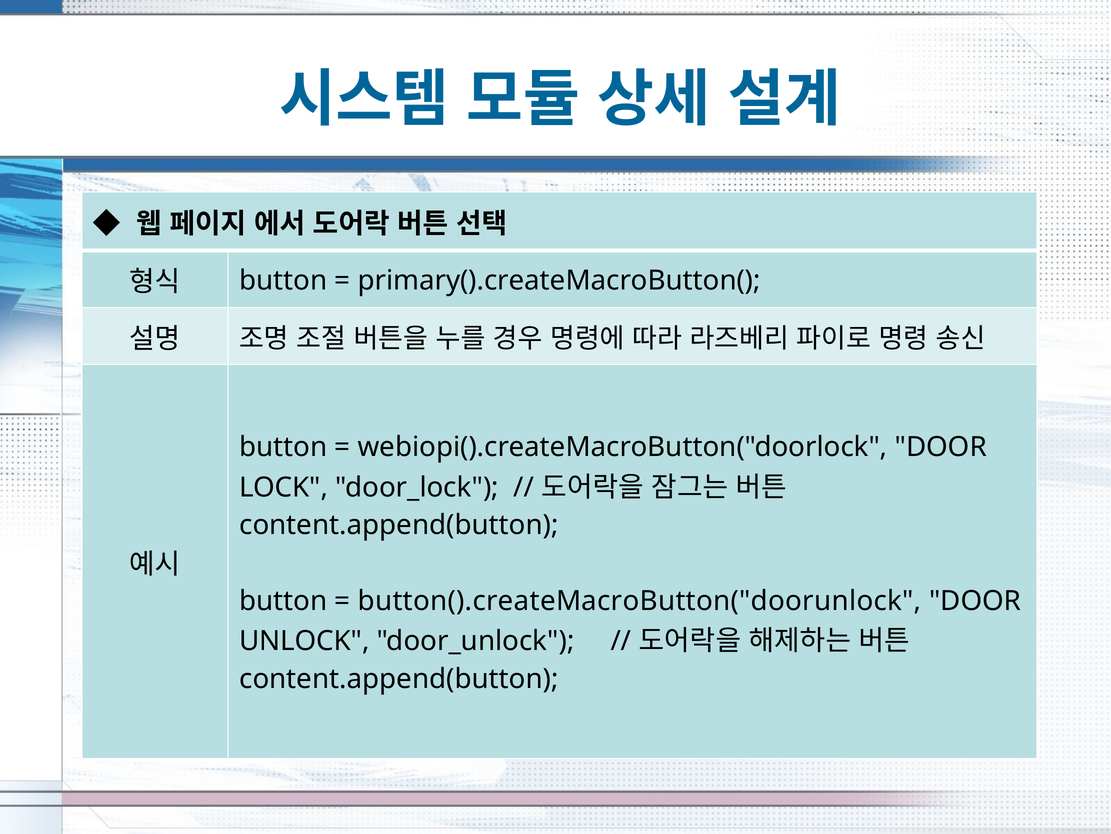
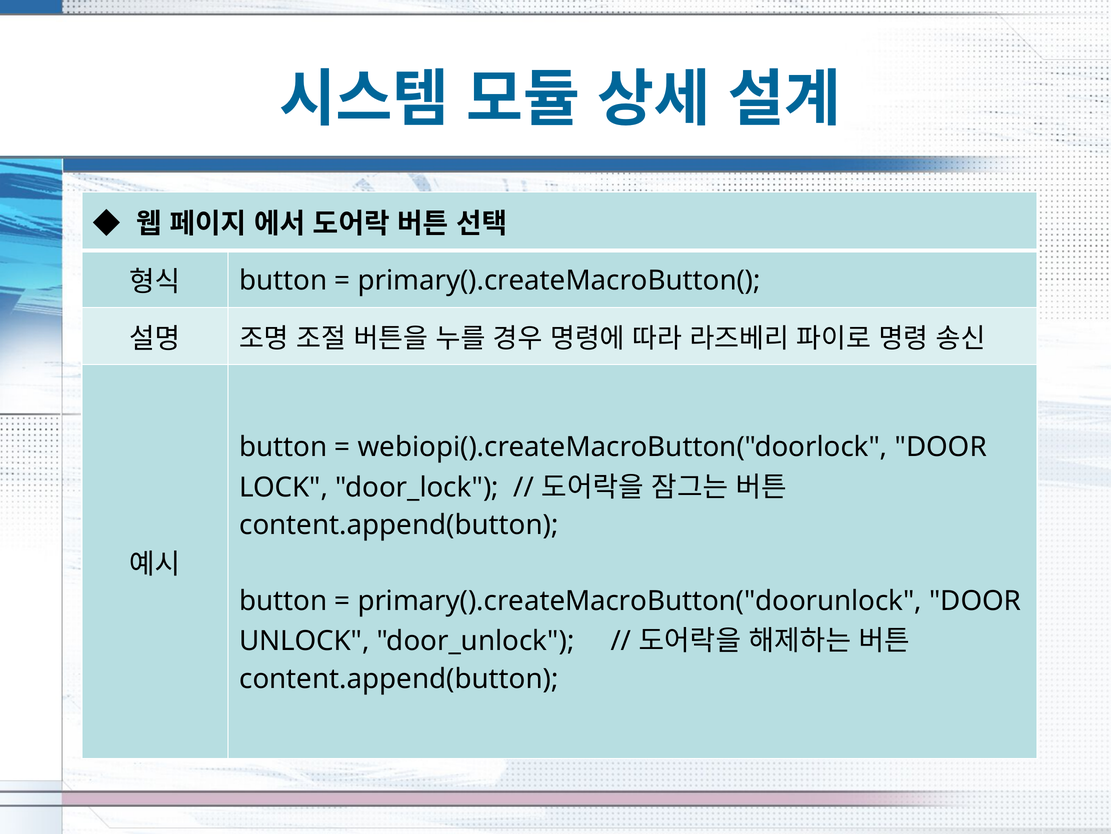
button().createMacroButton("doorunlock: button().createMacroButton("doorunlock -> primary().createMacroButton("doorunlock
